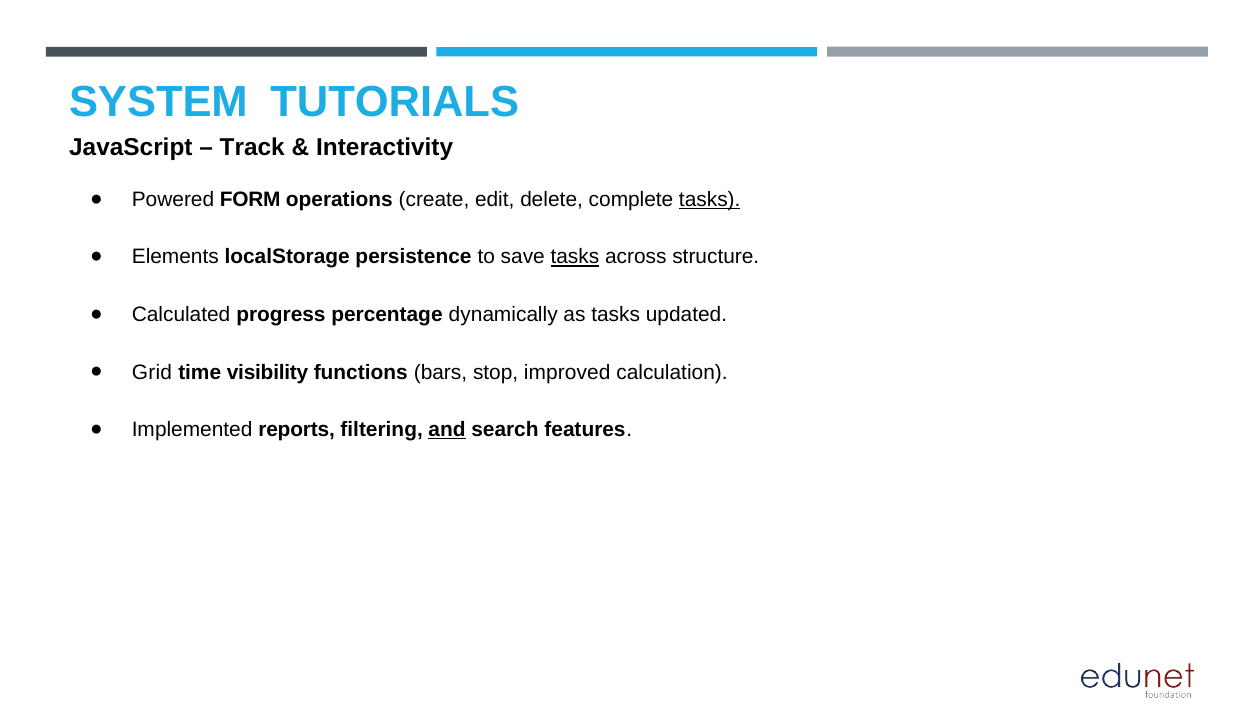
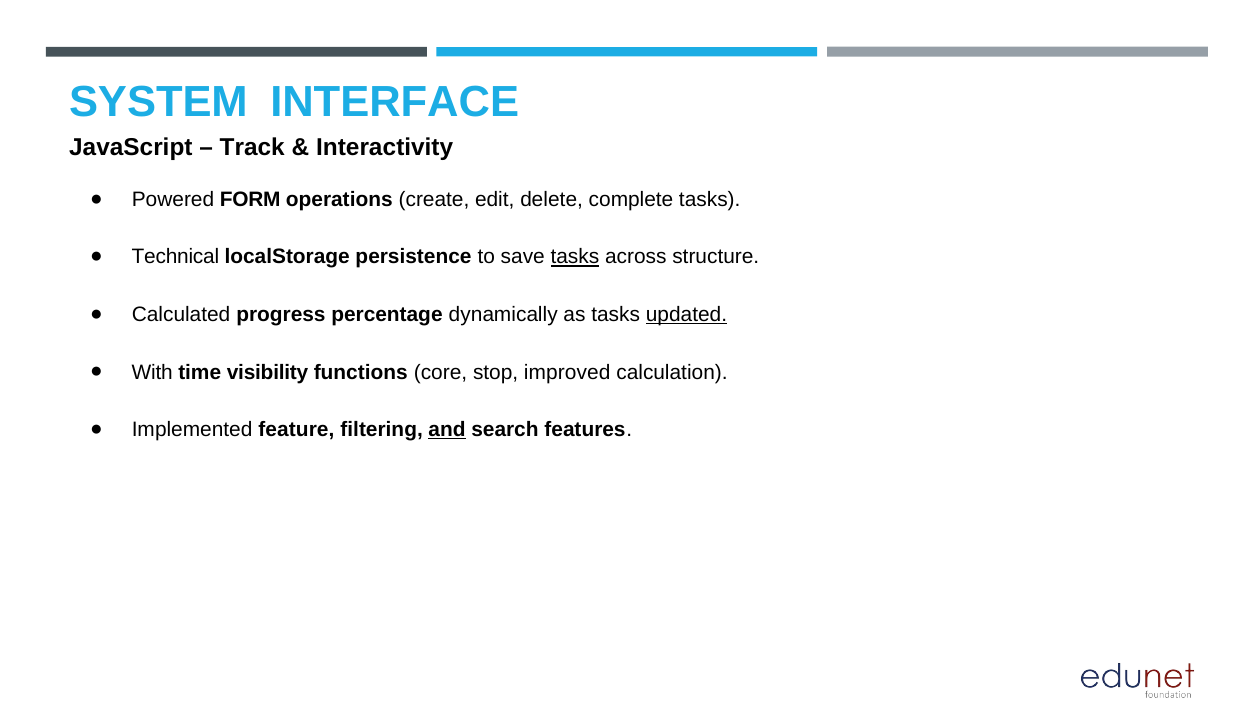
TUTORIALS: TUTORIALS -> INTERFACE
tasks at (710, 199) underline: present -> none
Elements: Elements -> Technical
updated underline: none -> present
Grid: Grid -> With
bars: bars -> core
reports: reports -> feature
